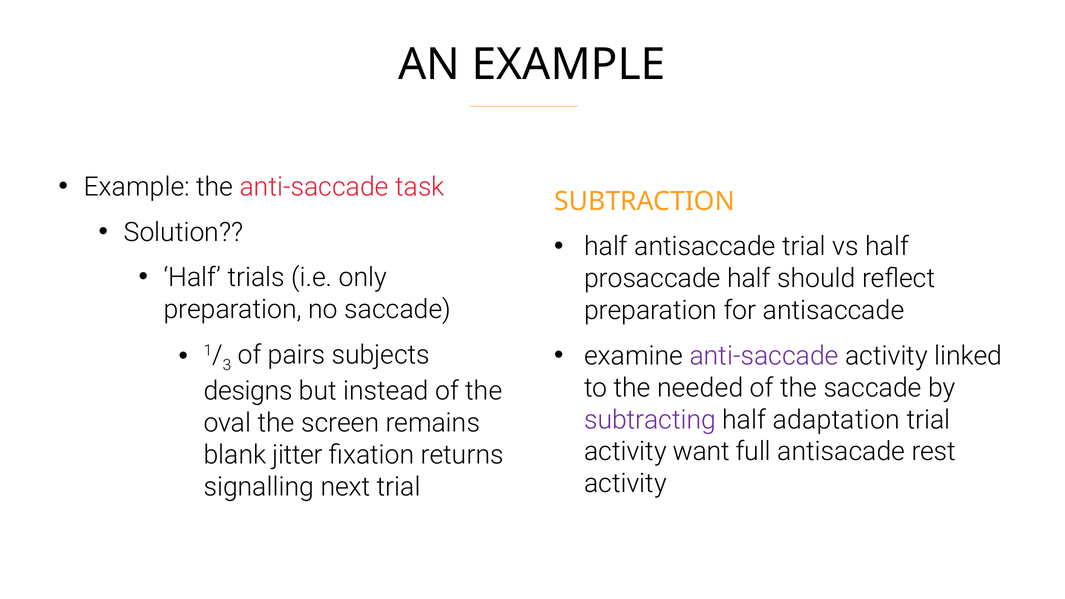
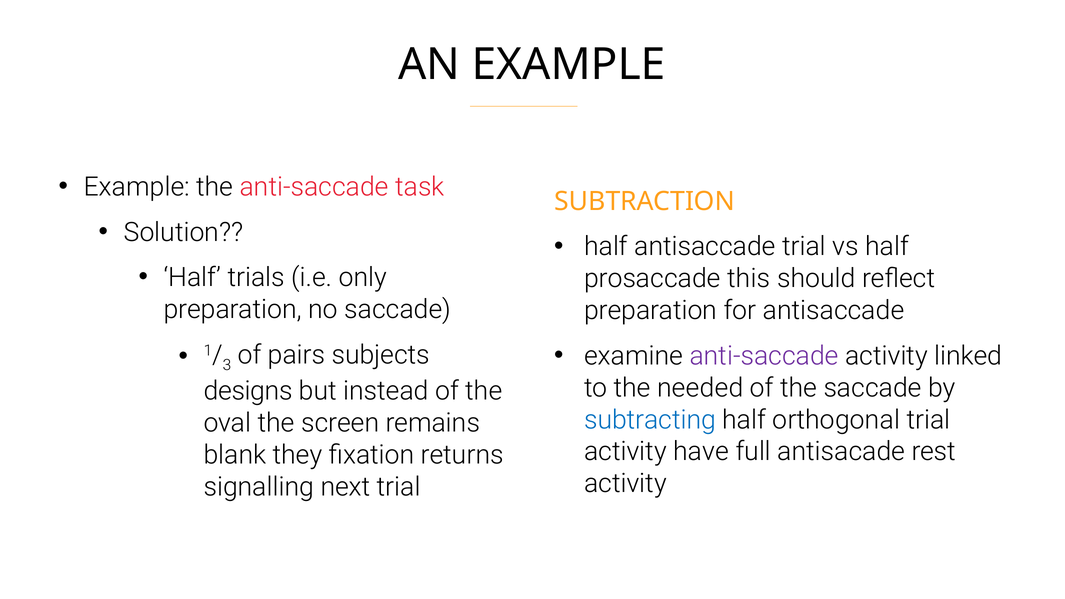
prosaccade half: half -> this
subtracting colour: purple -> blue
adaptation: adaptation -> orthogonal
want: want -> have
jitter: jitter -> they
